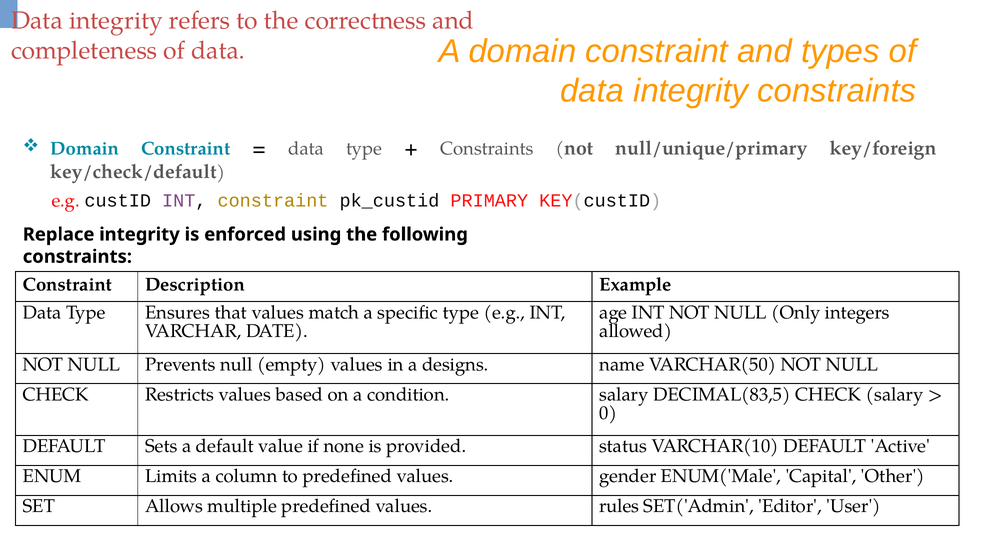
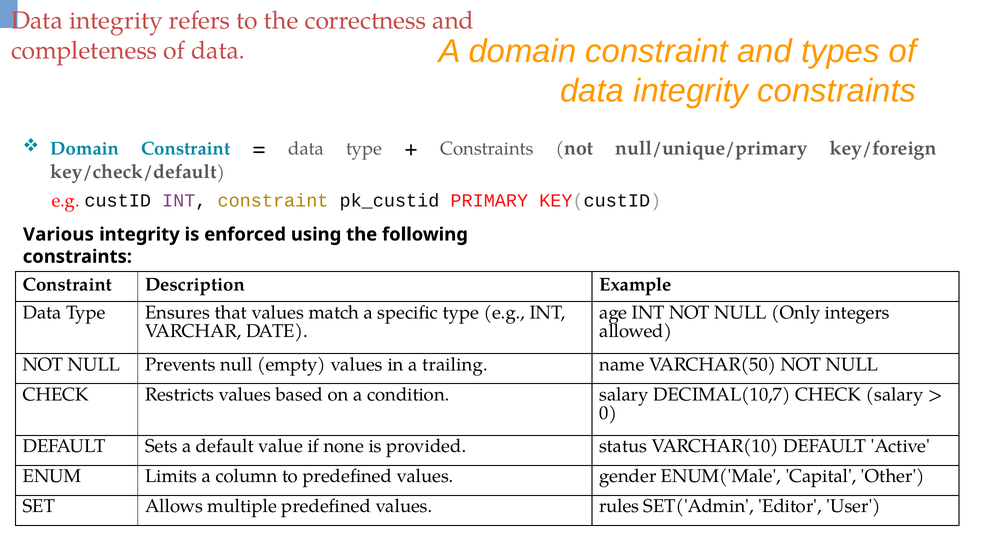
Replace: Replace -> Various
designs: designs -> trailing
DECIMAL(83,5: DECIMAL(83,5 -> DECIMAL(10,7
